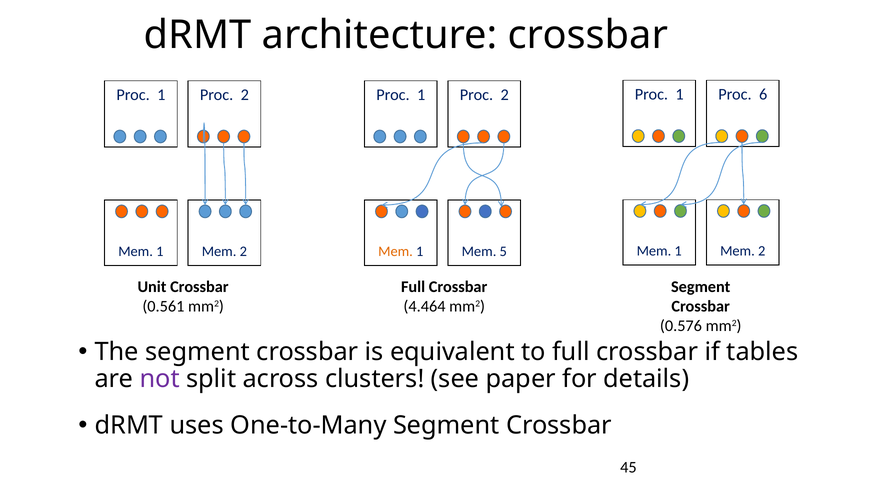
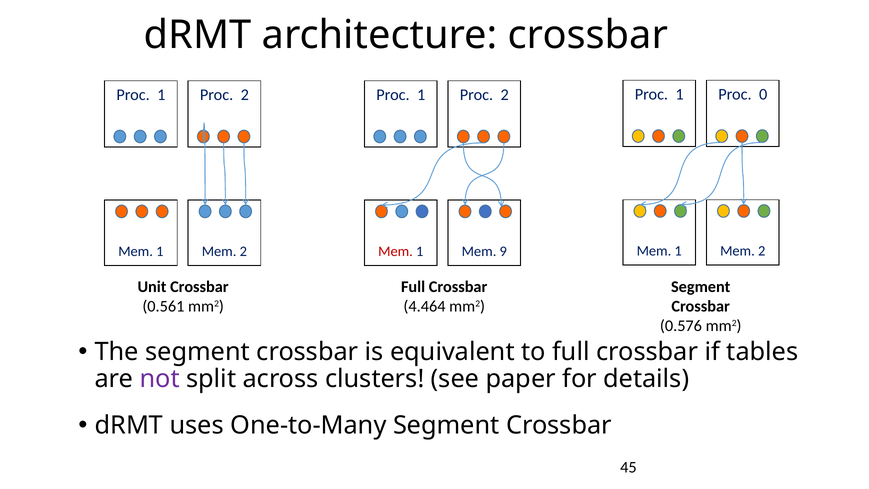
6: 6 -> 0
Mem at (396, 251) colour: orange -> red
5: 5 -> 9
